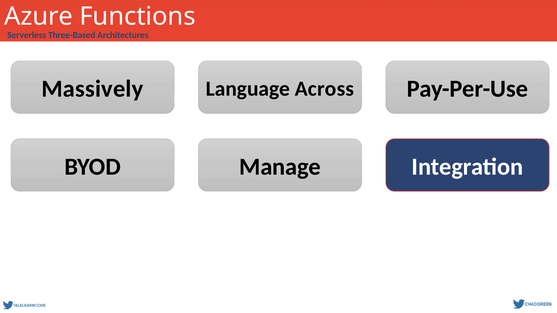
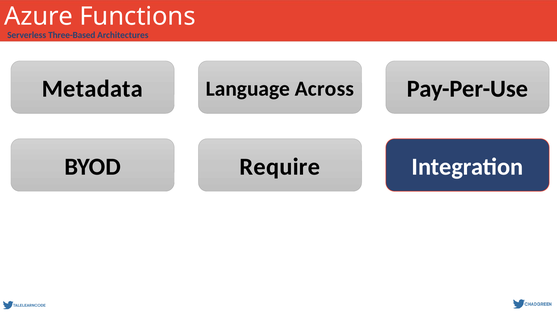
Massively: Massively -> Metadata
Manage: Manage -> Require
